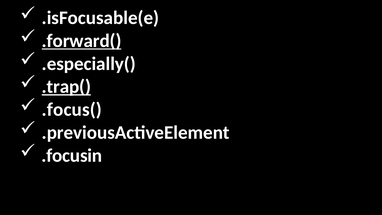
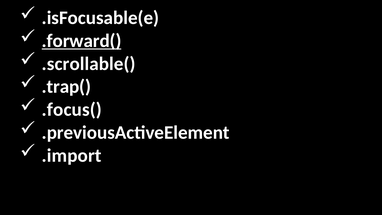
.especially(: .especially( -> .scrollable(
.trap( underline: present -> none
.focusin: .focusin -> .import
